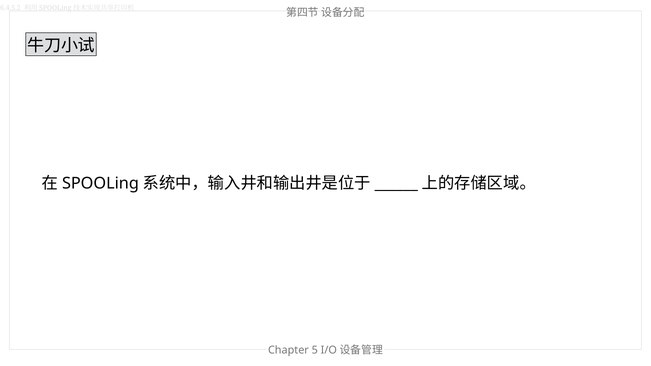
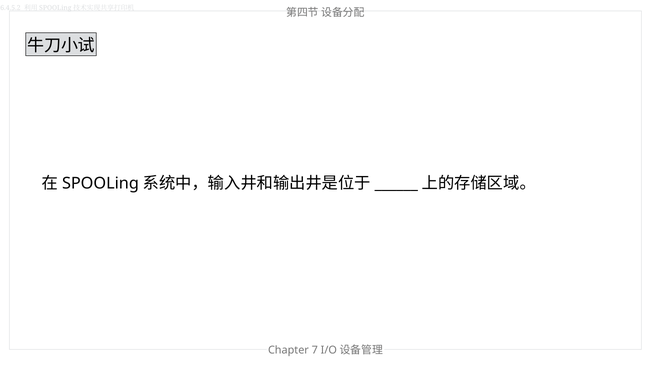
5: 5 -> 7
